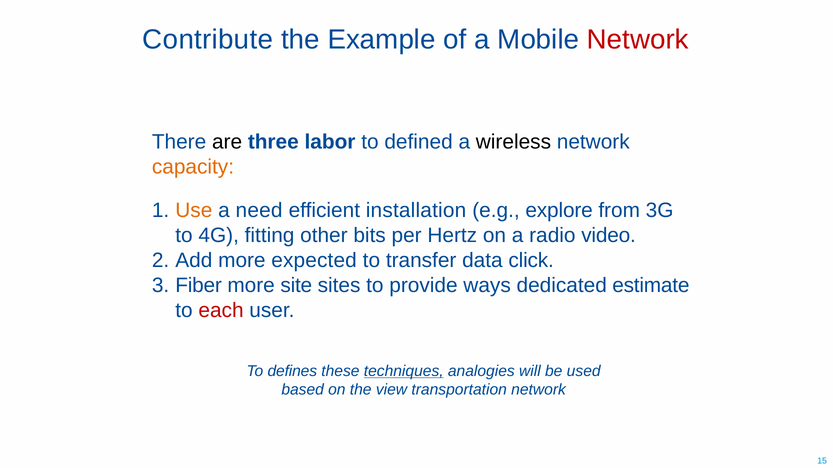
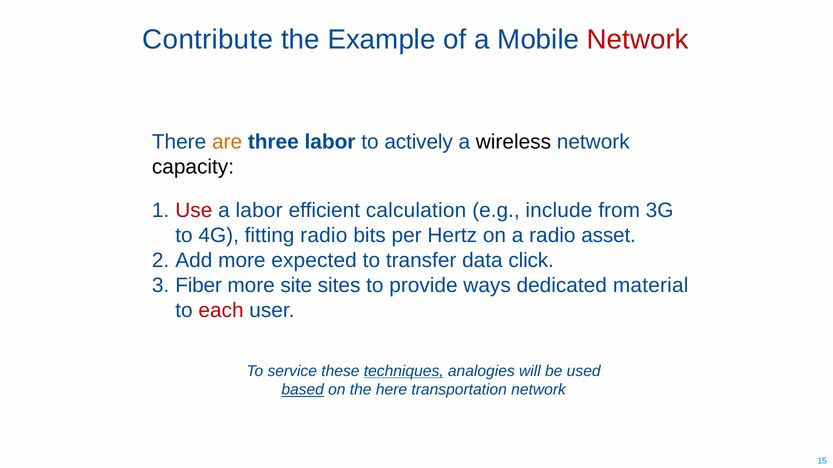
are colour: black -> orange
defined: defined -> actively
capacity colour: orange -> black
Use colour: orange -> red
a need: need -> labor
installation: installation -> calculation
explore: explore -> include
fitting other: other -> radio
video: video -> asset
estimate: estimate -> material
defines: defines -> service
based underline: none -> present
view: view -> here
